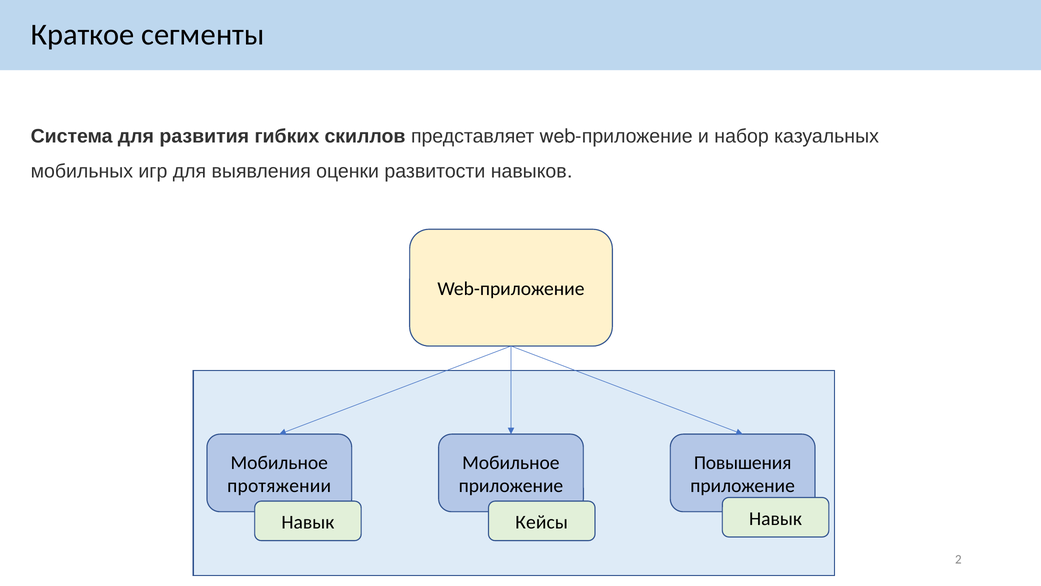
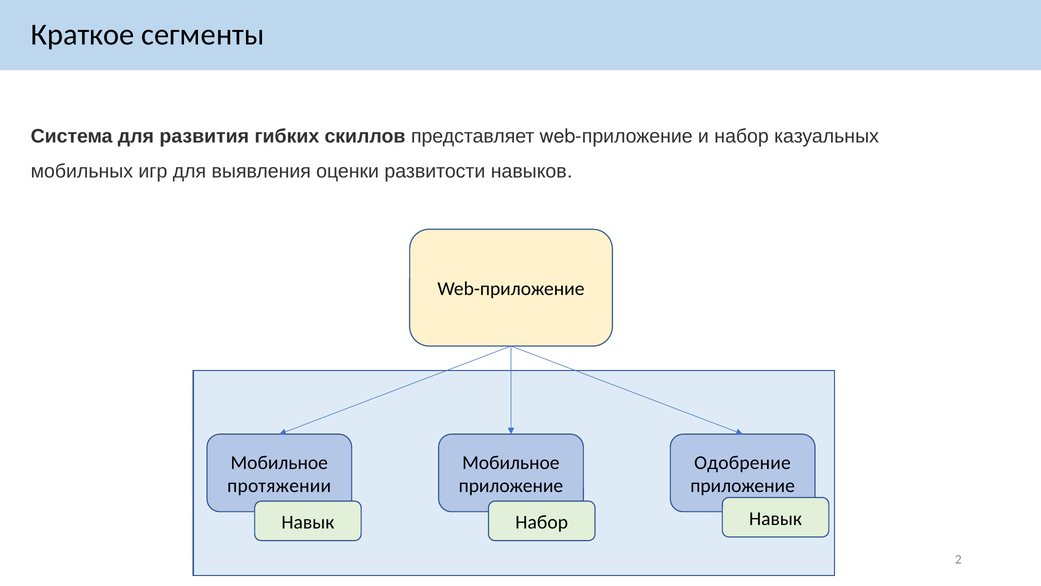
Повышения: Повышения -> Одобрение
Навык Кейсы: Кейсы -> Набор
